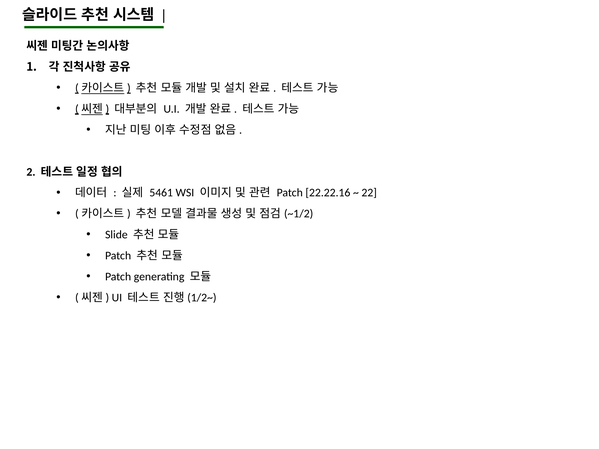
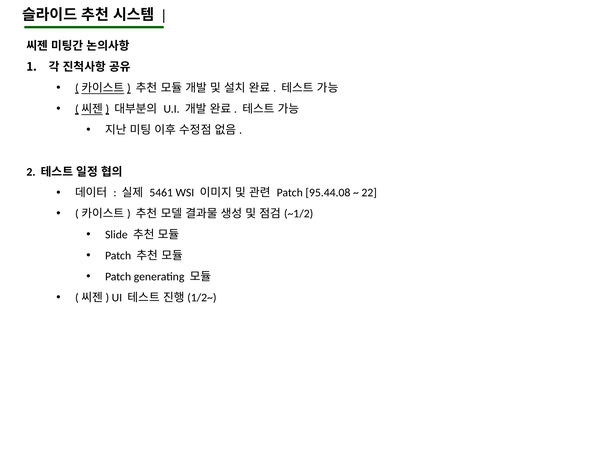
22.22.16: 22.22.16 -> 95.44.08
